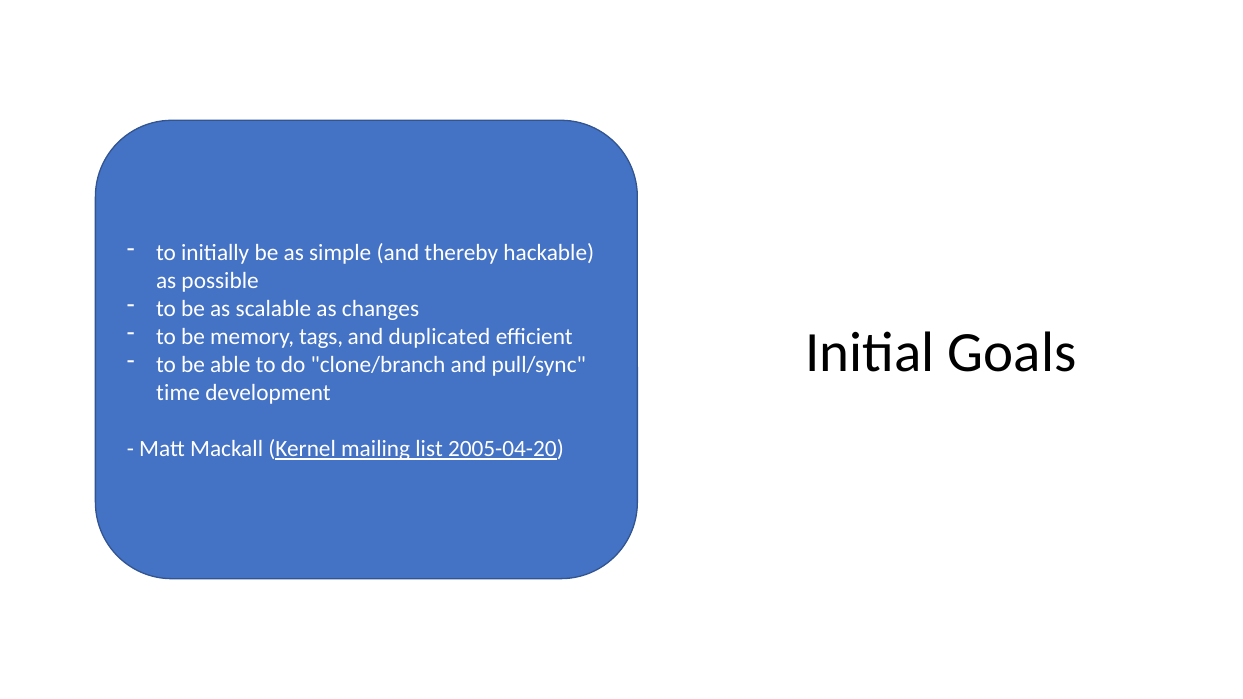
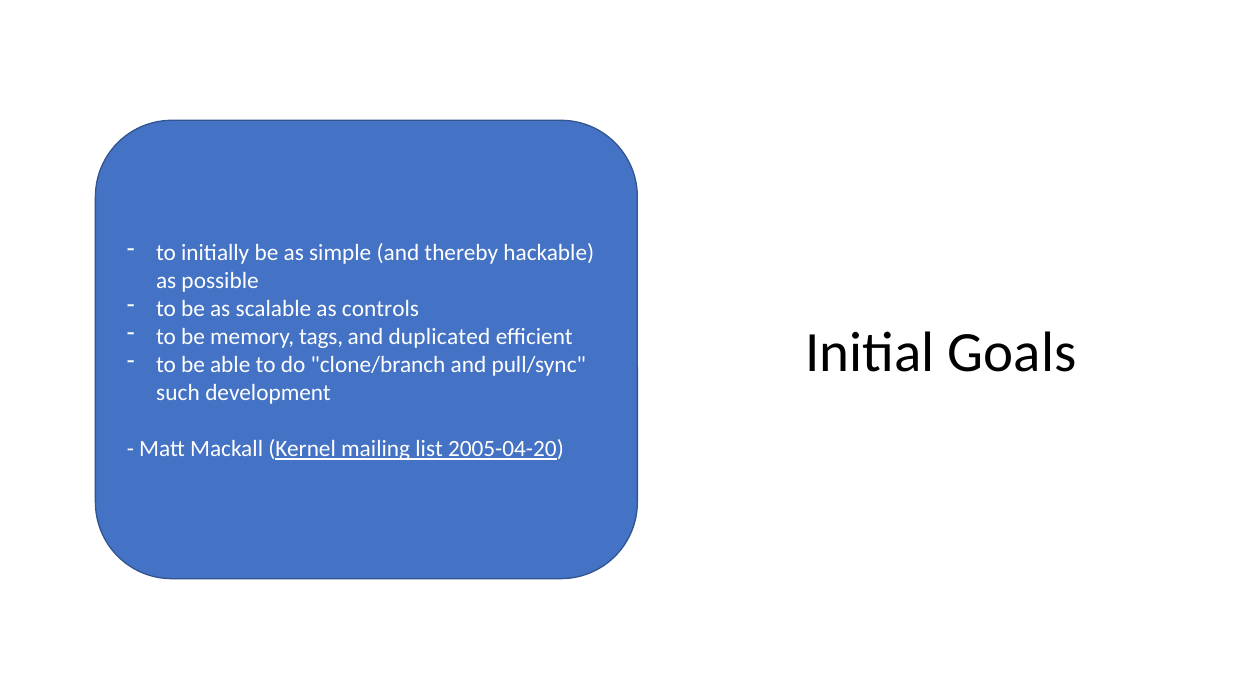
changes: changes -> controls
time: time -> such
